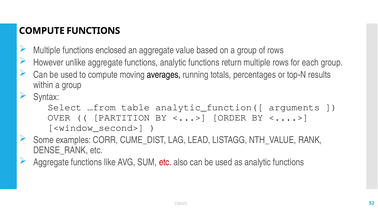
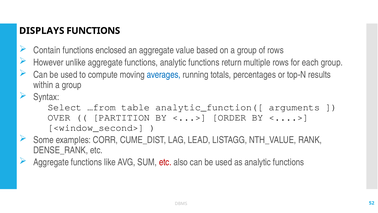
COMPUTE at (42, 31): COMPUTE -> DISPLAYS
Multiple at (47, 50): Multiple -> Contain
averages colour: black -> blue
